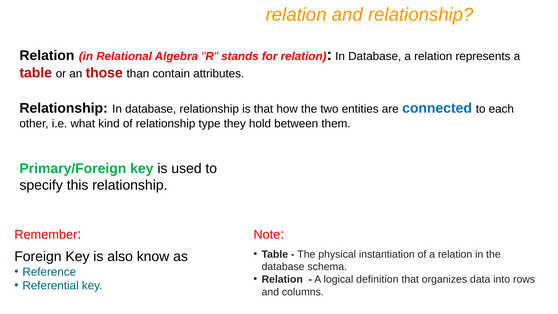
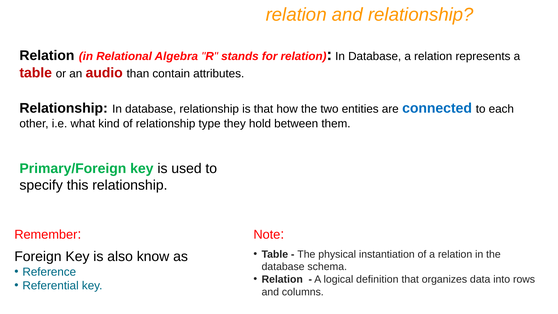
those: those -> audio
